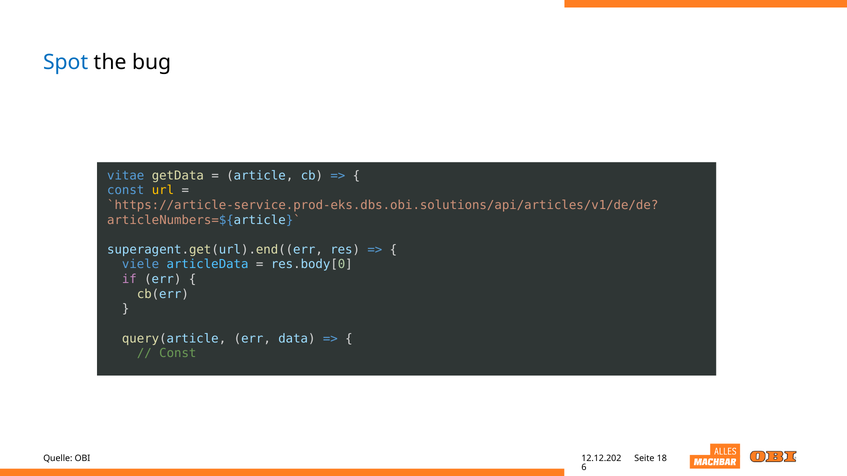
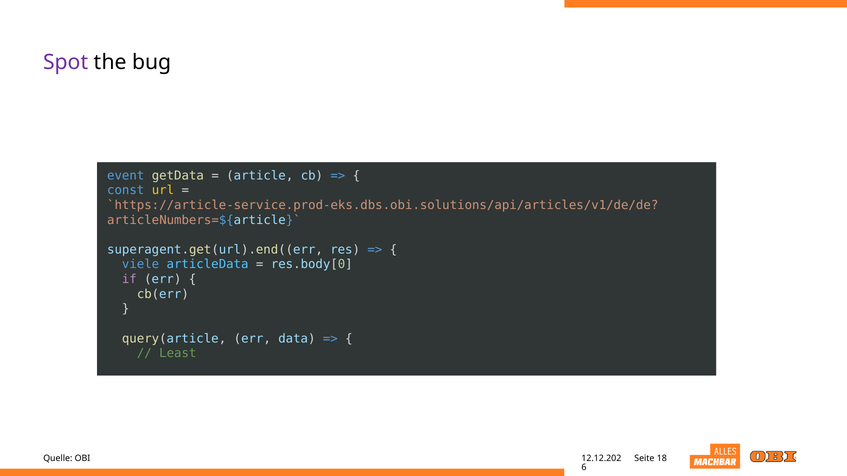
Spot colour: blue -> purple
vitae: vitae -> event
Const at (178, 354): Const -> Least
